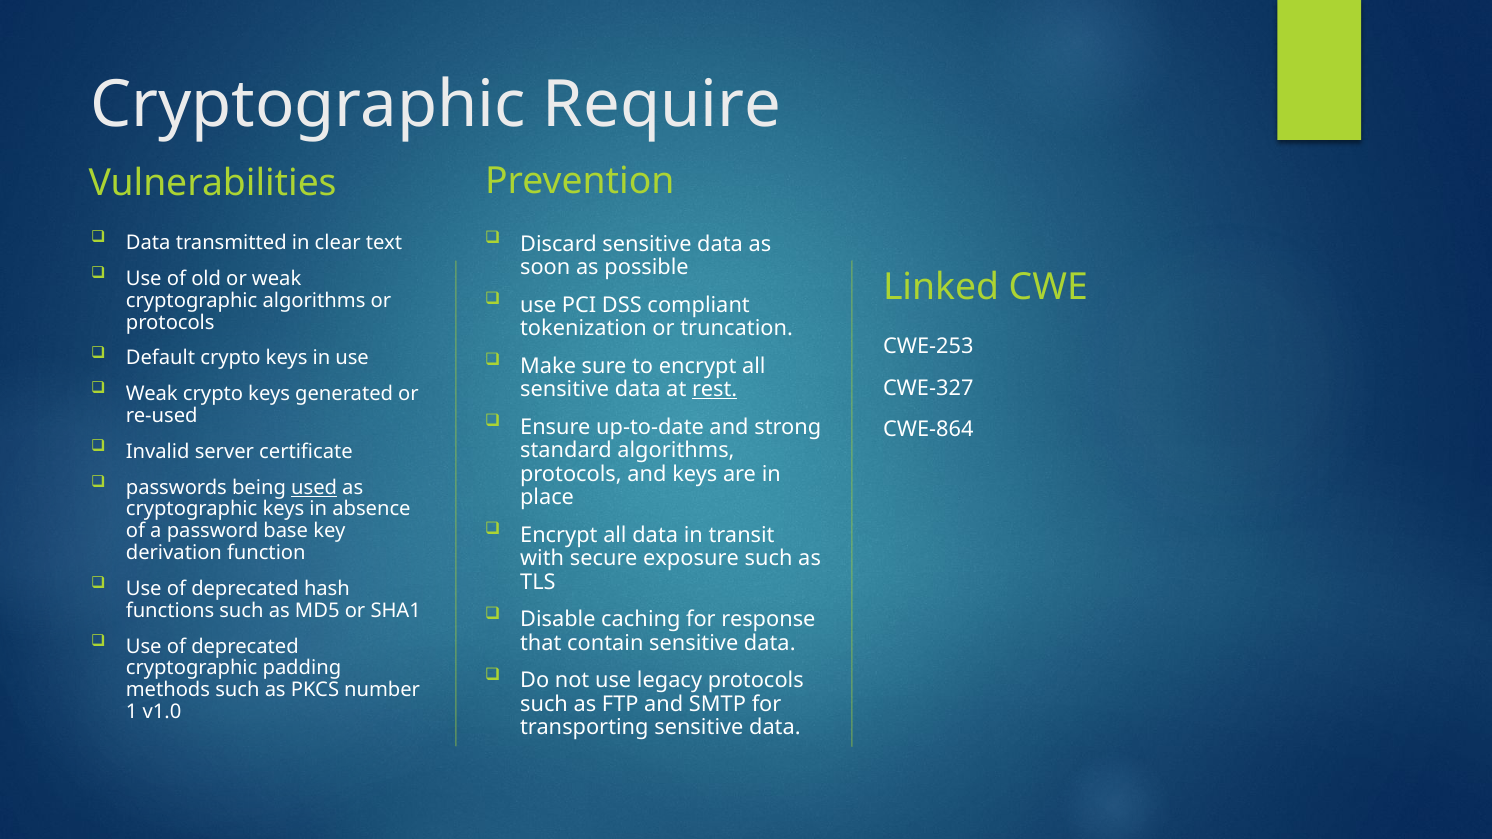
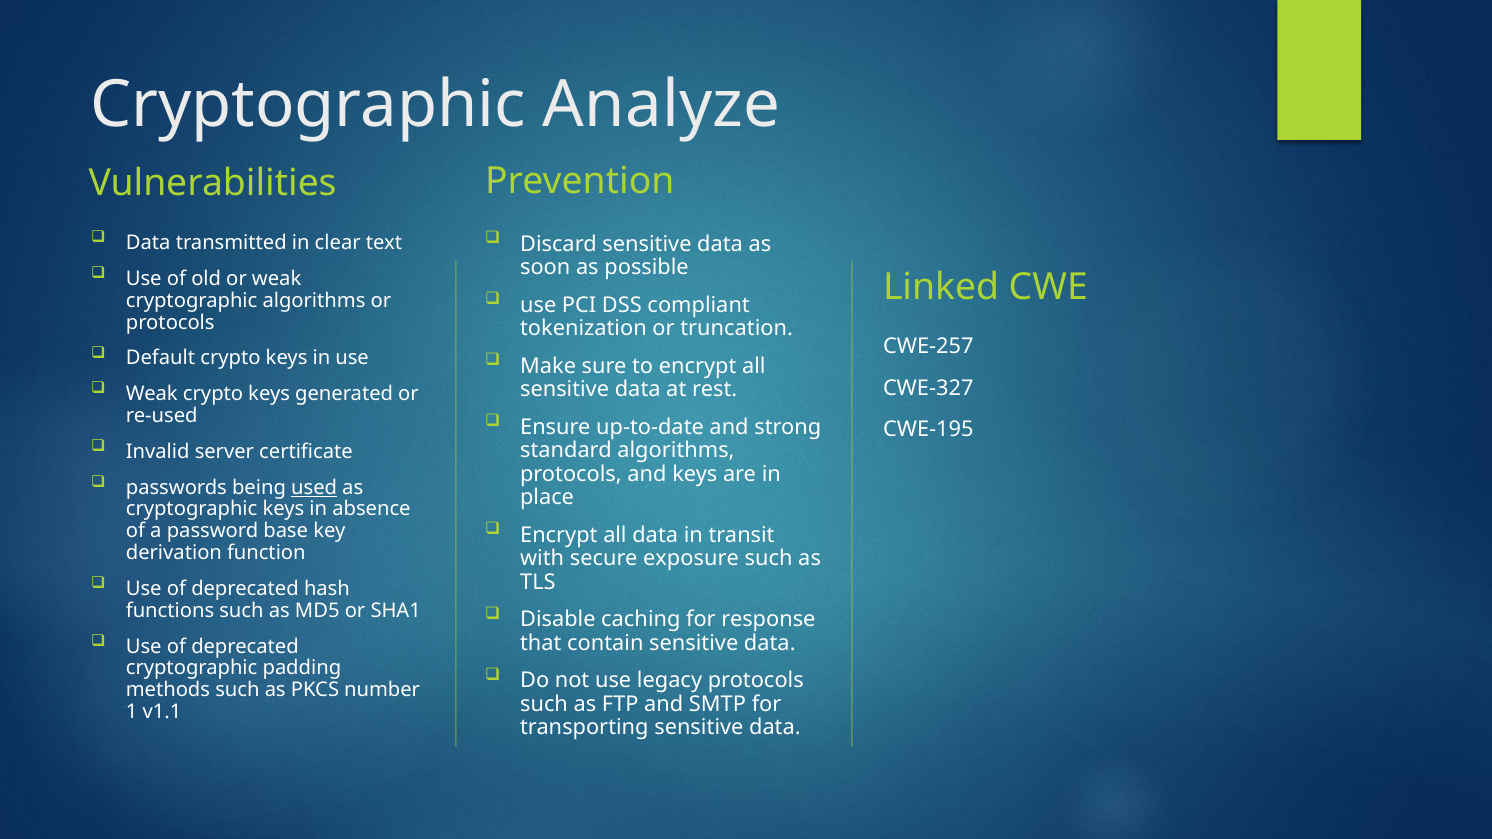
Require: Require -> Analyze
CWE-253: CWE-253 -> CWE-257
rest underline: present -> none
CWE-864: CWE-864 -> CWE-195
v1.0: v1.0 -> v1.1
